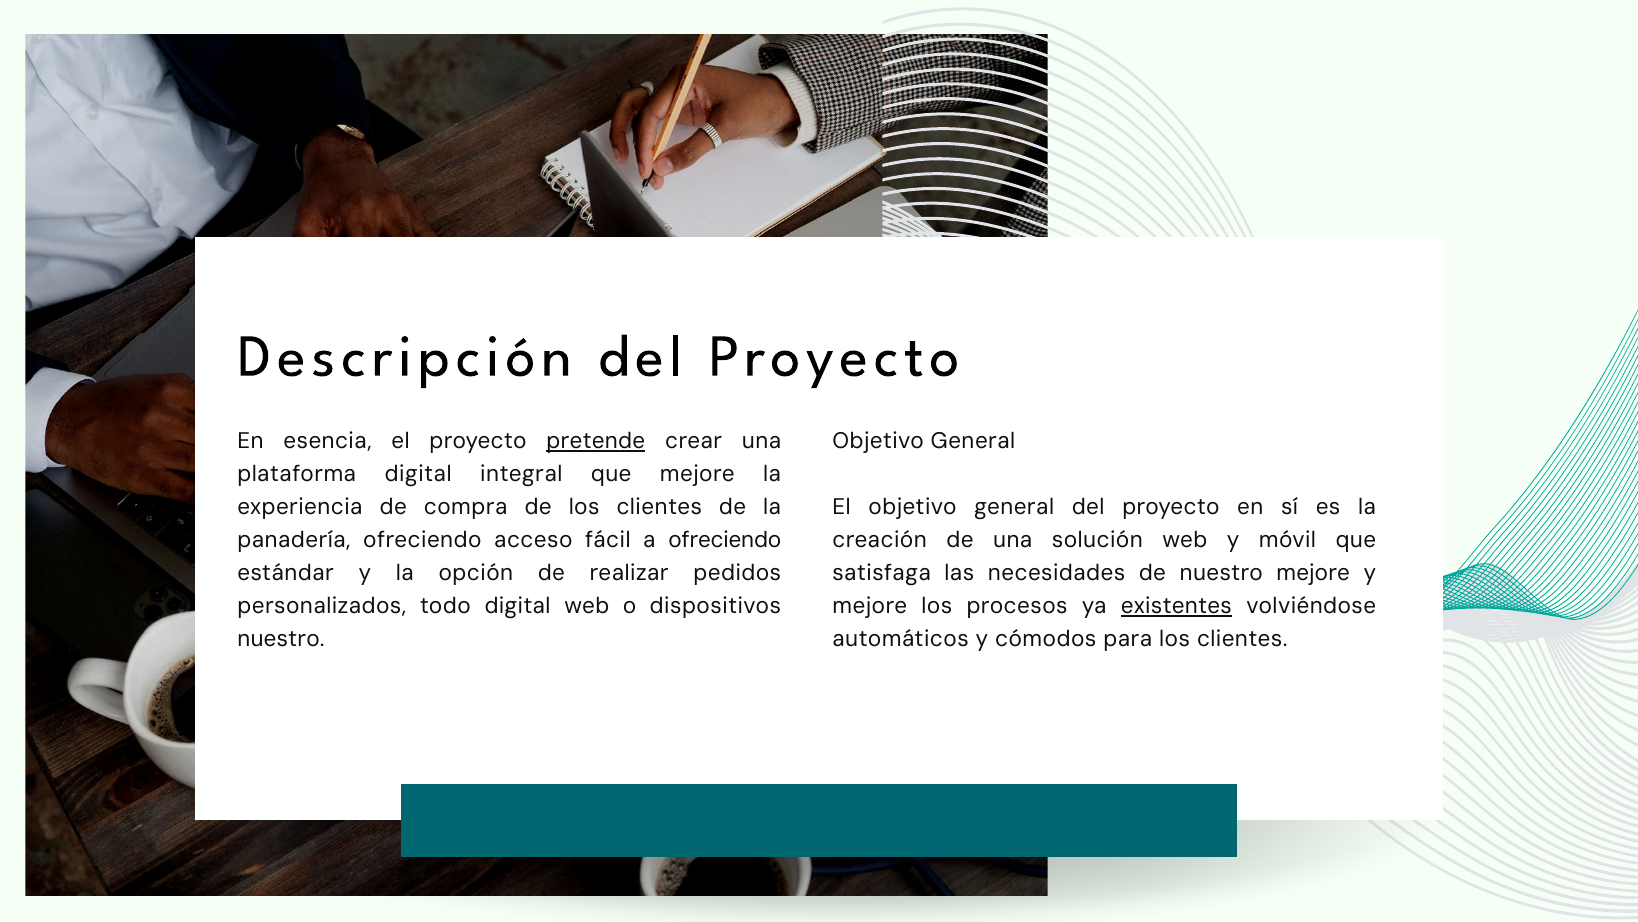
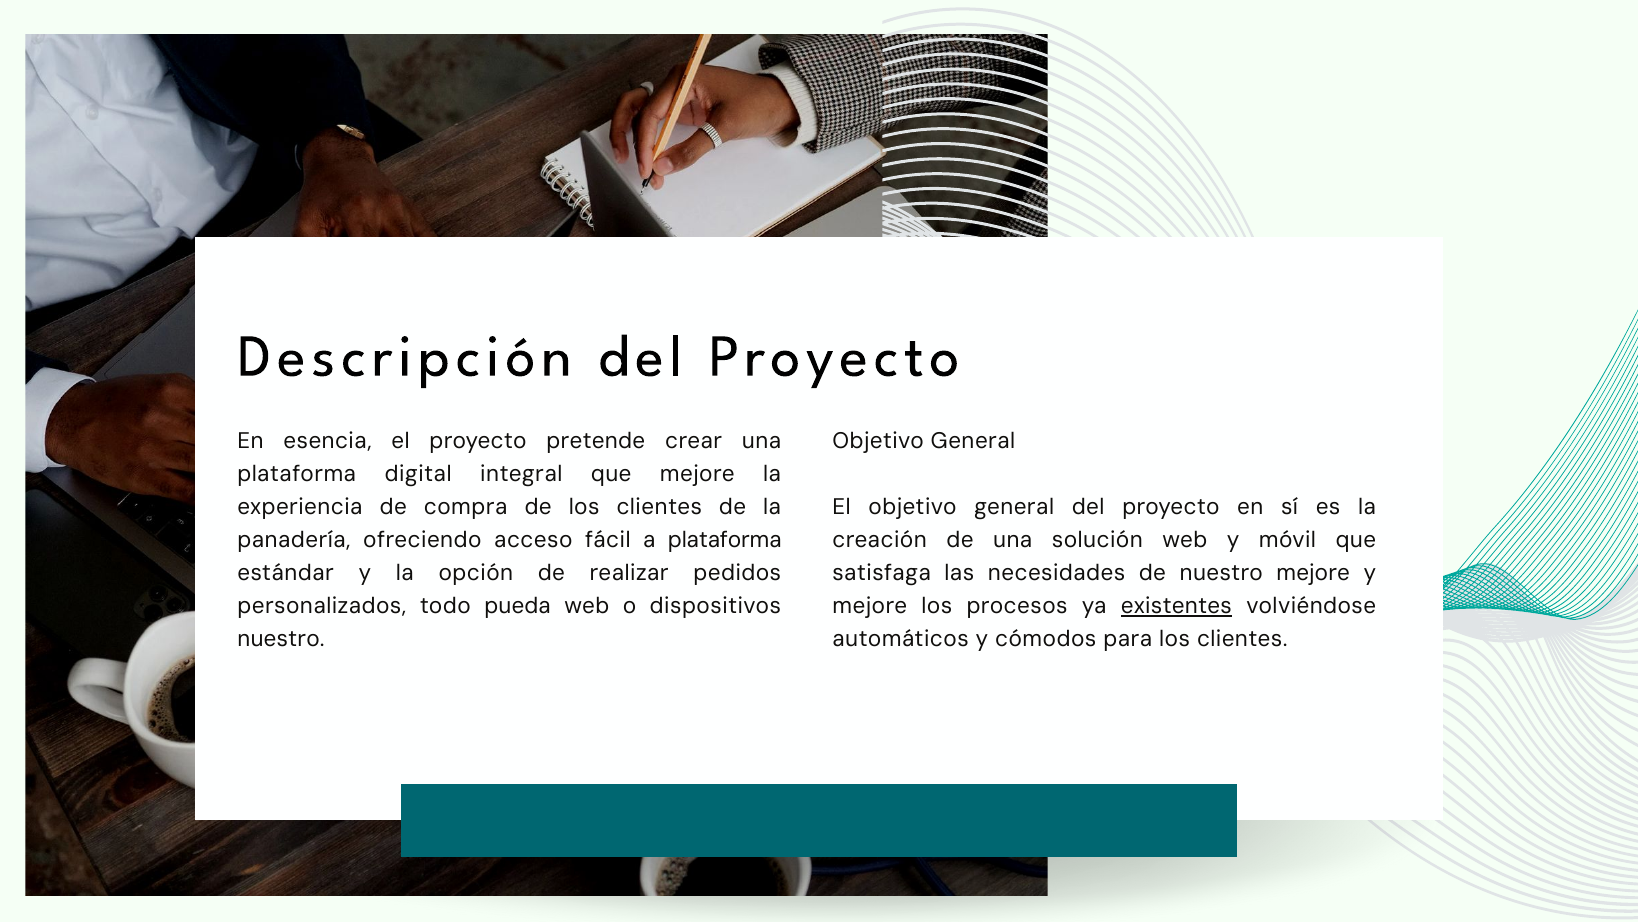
pretende underline: present -> none
a ofreciendo: ofreciendo -> plataforma
todo digital: digital -> pueda
